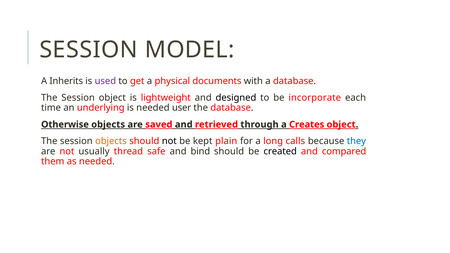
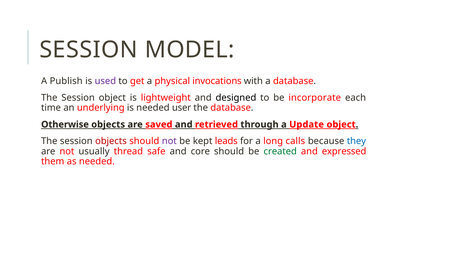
Inherits: Inherits -> Publish
documents: documents -> invocations
Creates: Creates -> Update
objects at (111, 141) colour: orange -> red
not at (169, 141) colour: black -> purple
plain: plain -> leads
bind: bind -> core
created colour: black -> green
compared: compared -> expressed
